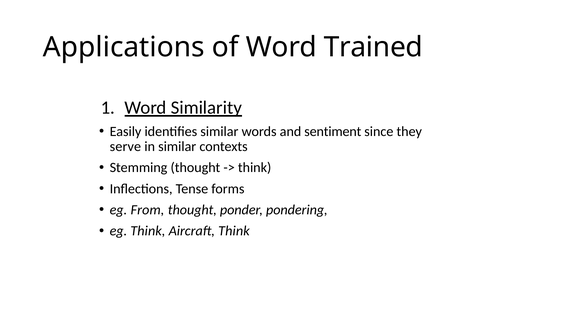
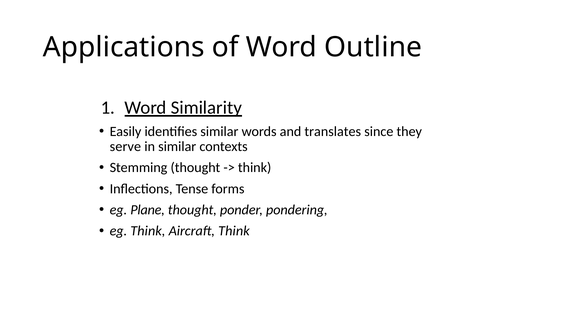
Trained: Trained -> Outline
sentiment: sentiment -> translates
From: From -> Plane
